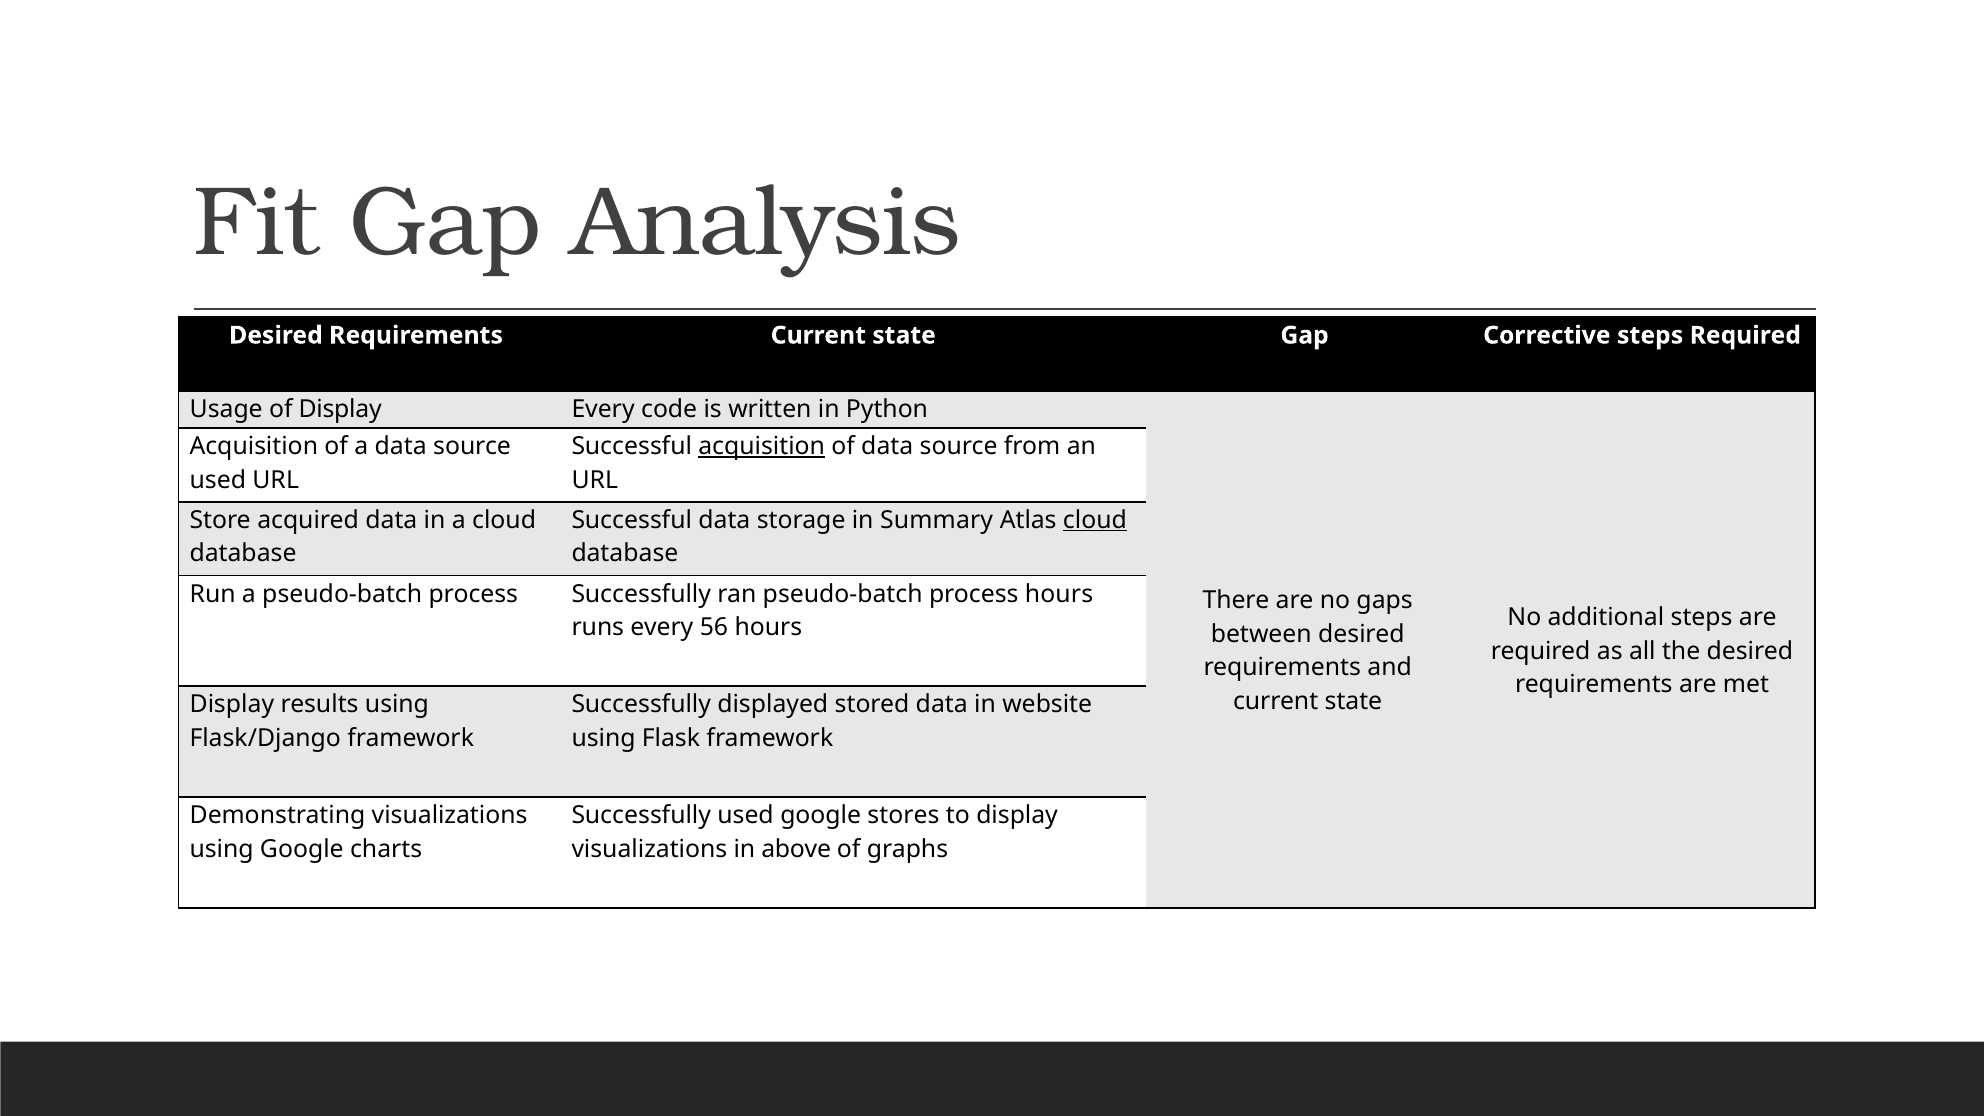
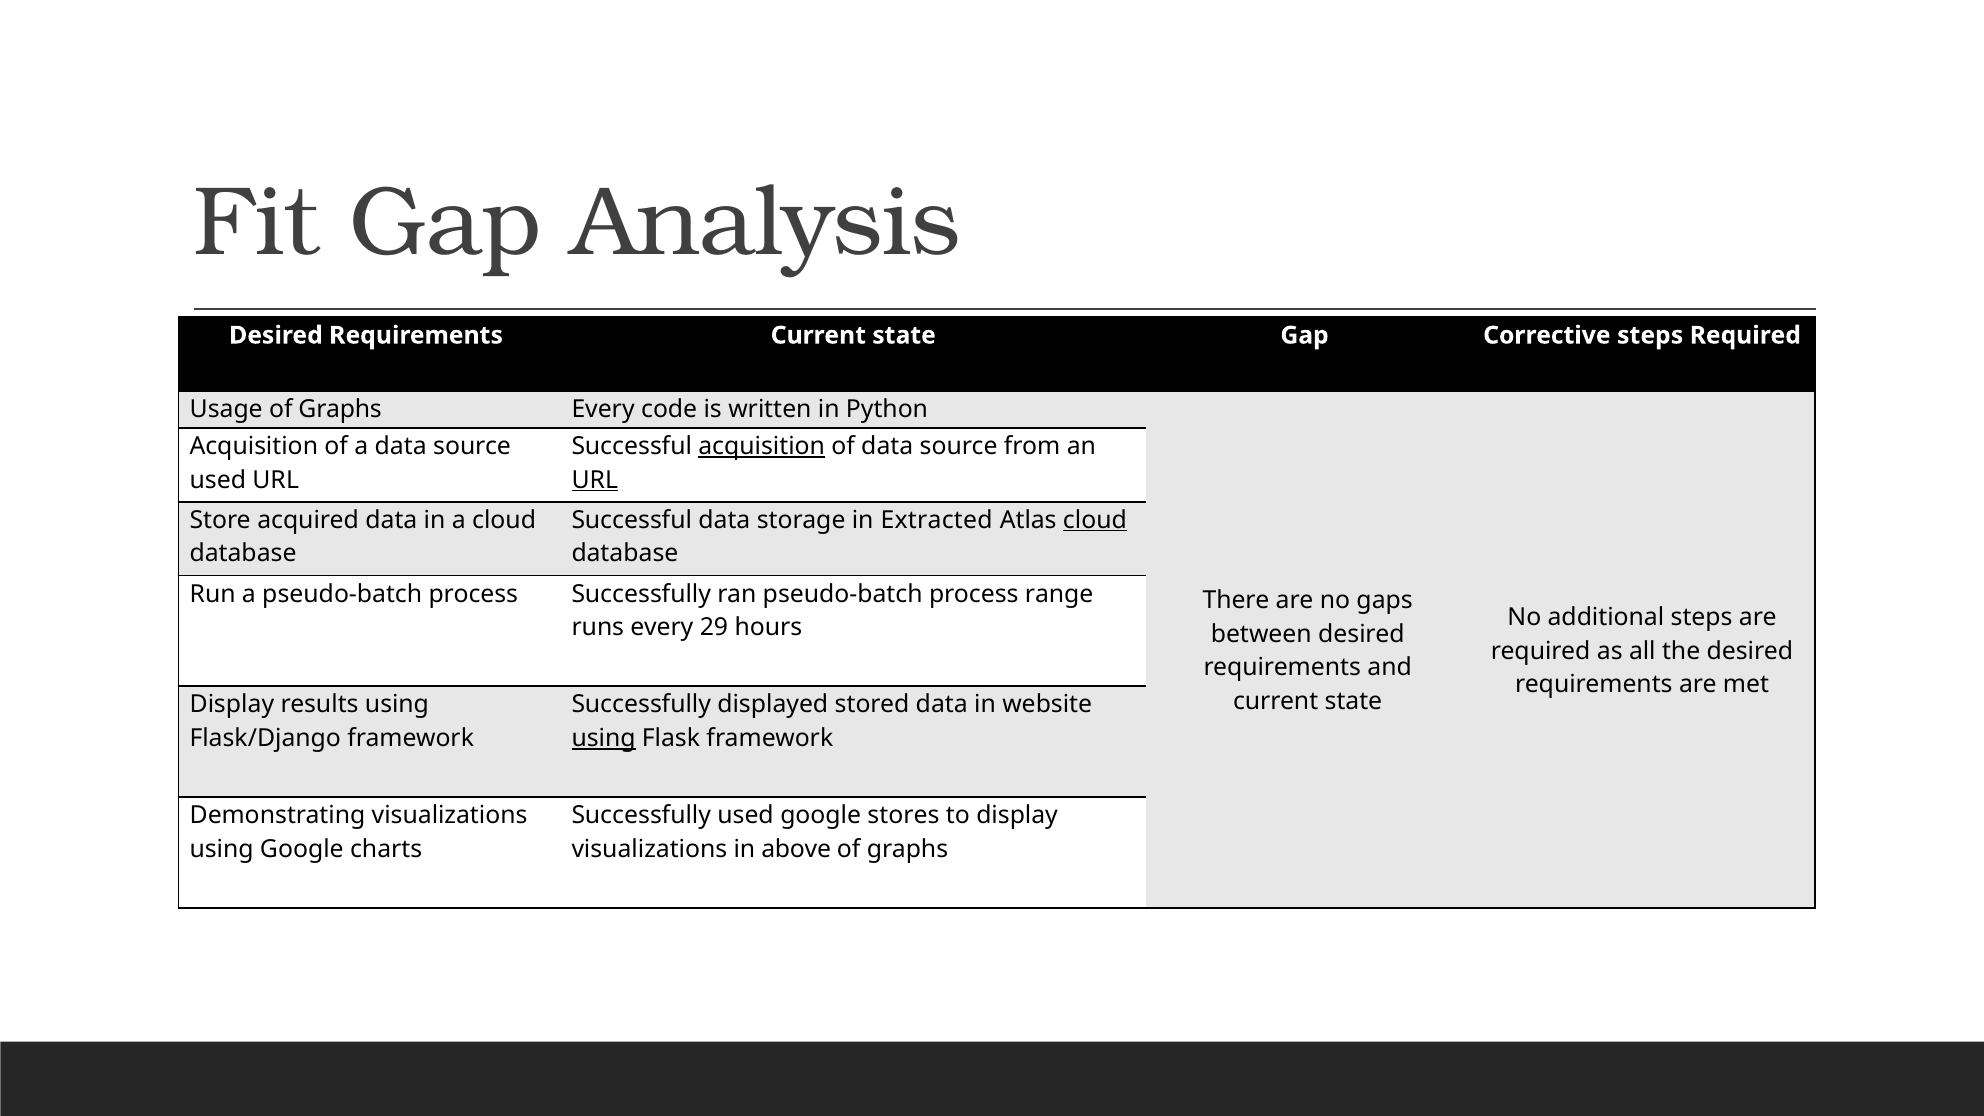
Usage of Display: Display -> Graphs
URL at (595, 480) underline: none -> present
Summary: Summary -> Extracted
process hours: hours -> range
56: 56 -> 29
using at (604, 738) underline: none -> present
